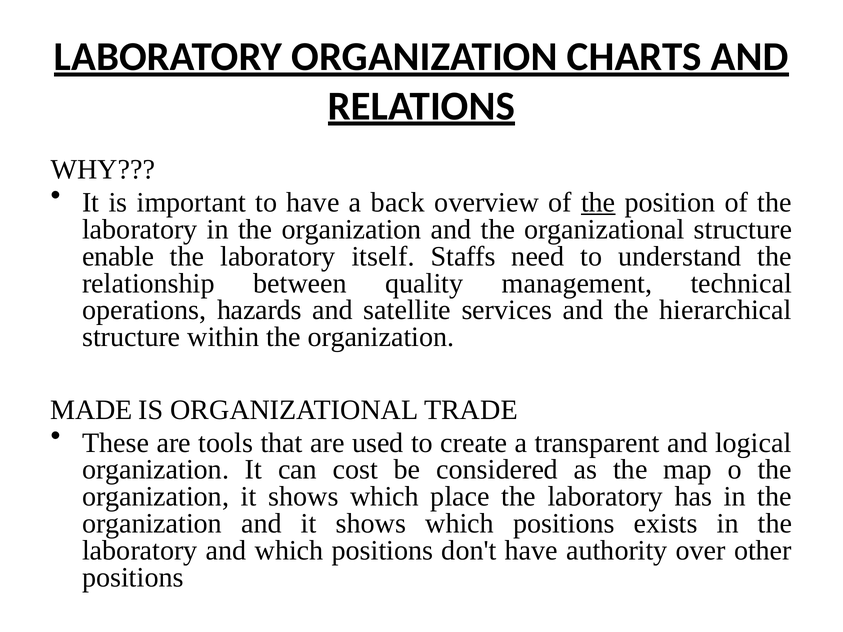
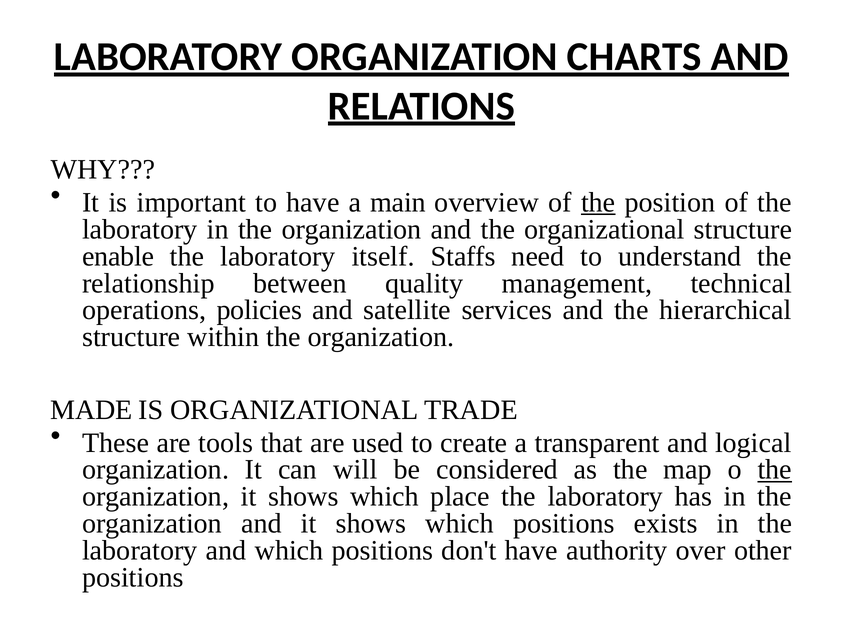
back: back -> main
hazards: hazards -> policies
cost: cost -> will
the at (775, 470) underline: none -> present
